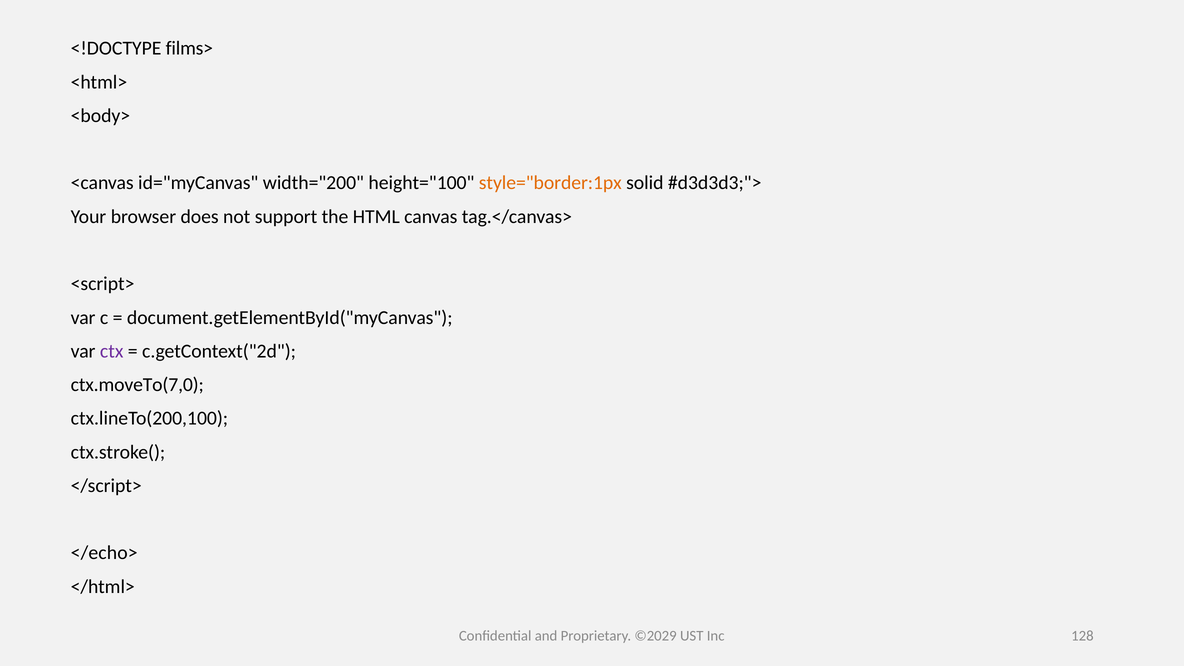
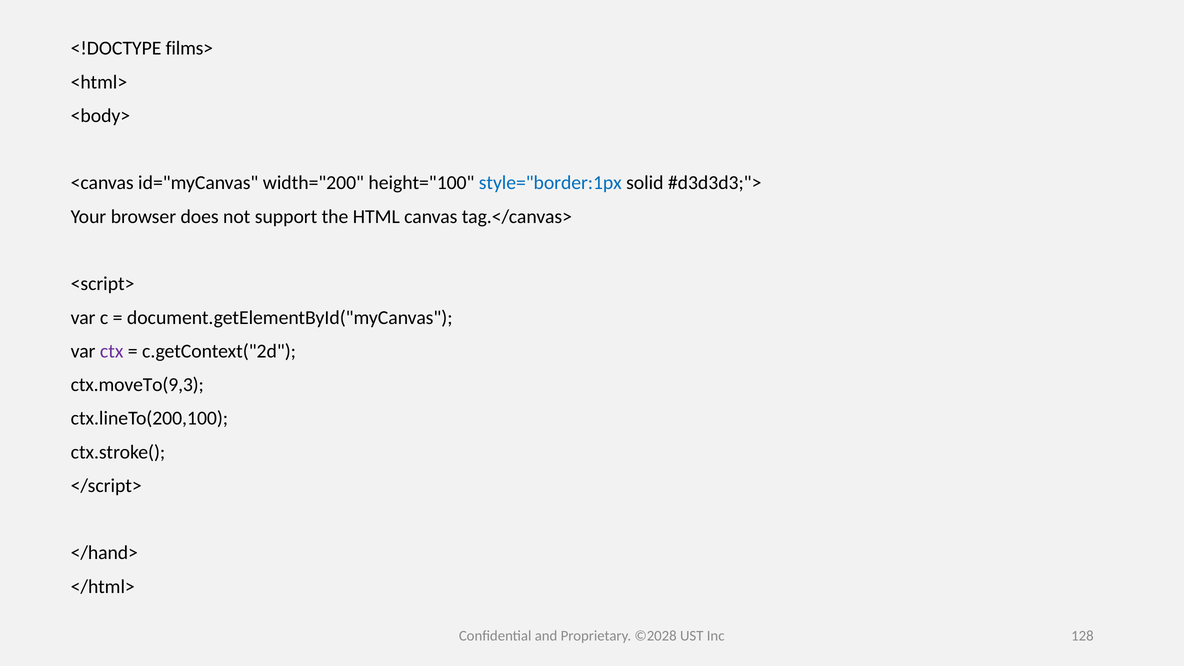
style="border:1px colour: orange -> blue
ctx.moveTo(7,0: ctx.moveTo(7,0 -> ctx.moveTo(9,3
</echo>: </echo> -> </hand>
©2029: ©2029 -> ©2028
